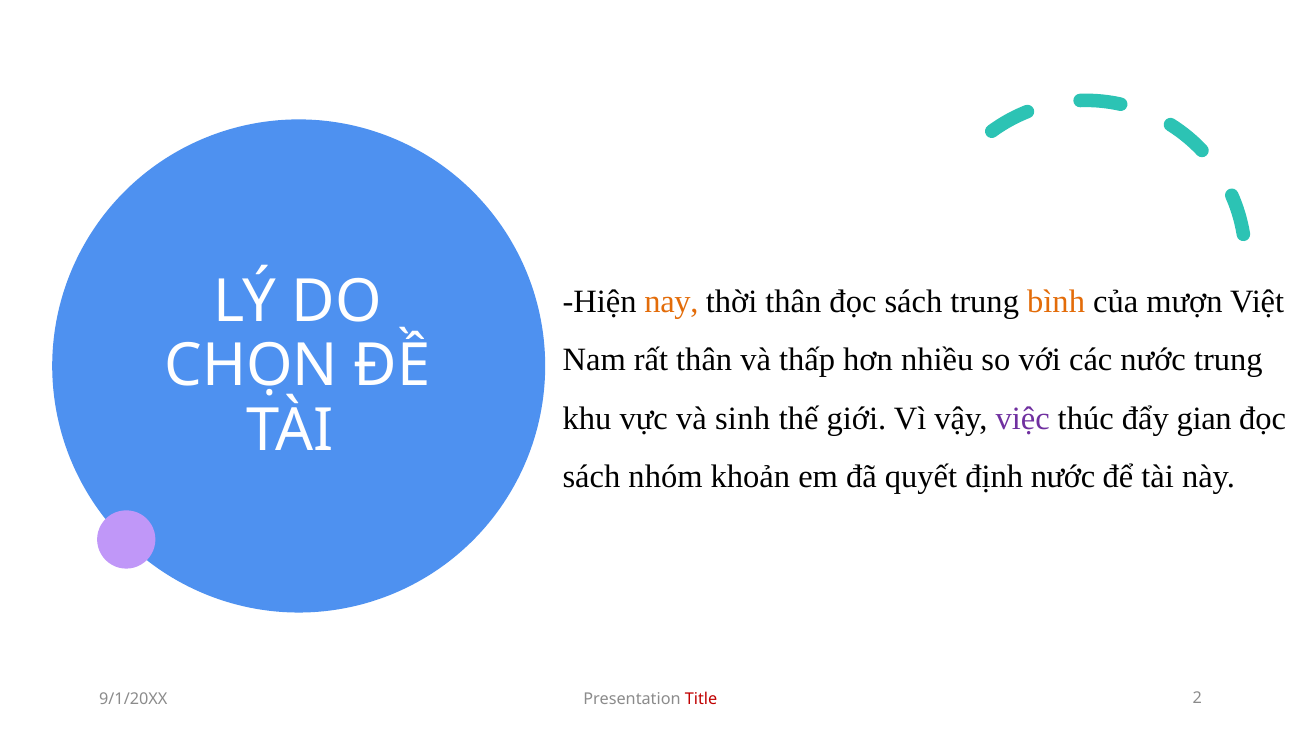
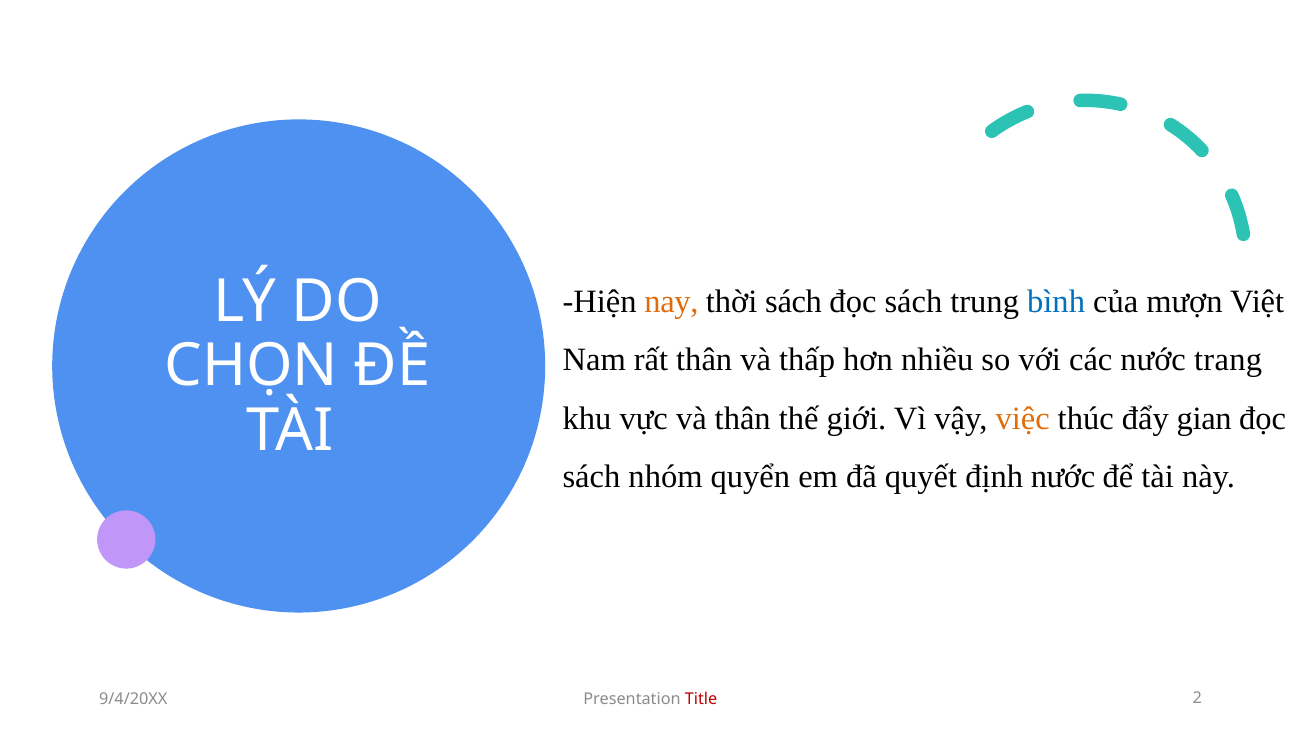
thời thân: thân -> sách
bình colour: orange -> blue
nước trung: trung -> trang
và sinh: sinh -> thân
việc colour: purple -> orange
khoản: khoản -> quyển
9/1/20XX: 9/1/20XX -> 9/4/20XX
